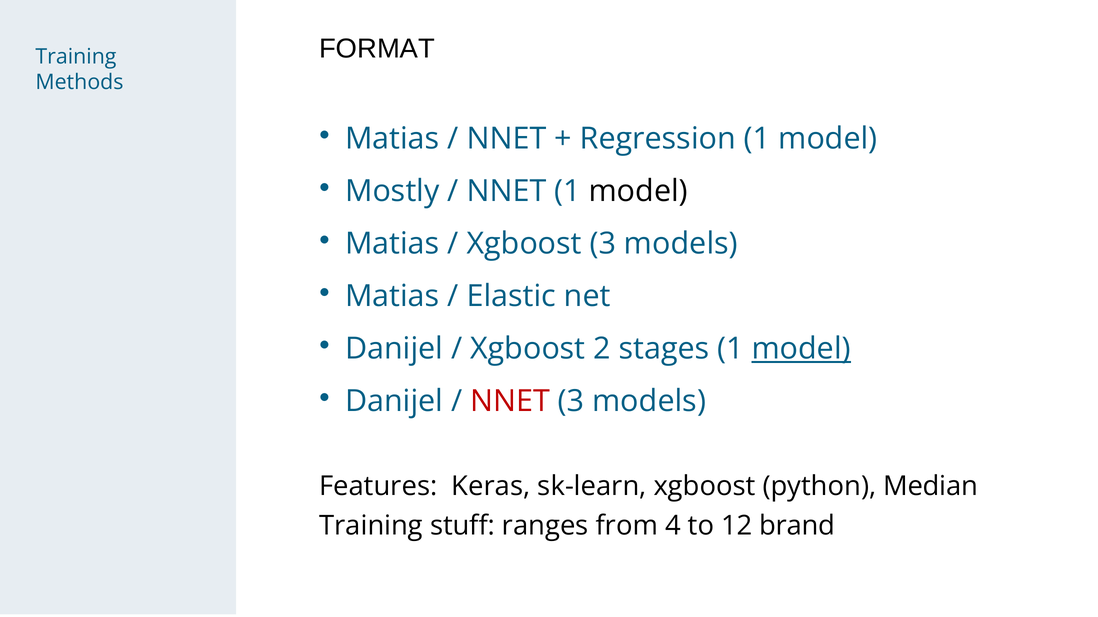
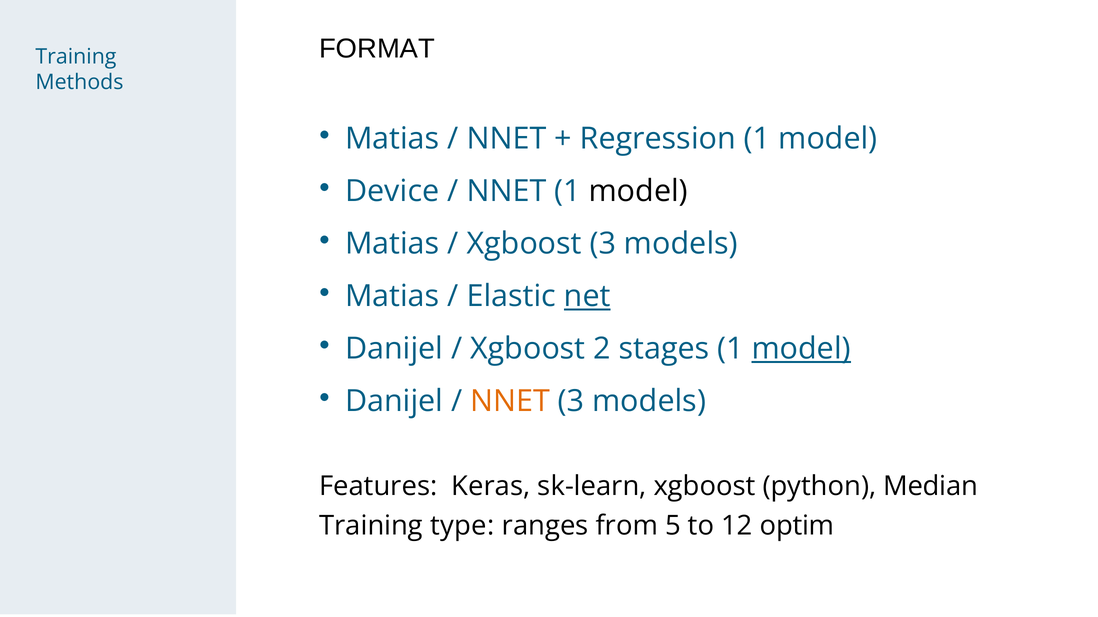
Mostly: Mostly -> Device
net underline: none -> present
NNET at (510, 402) colour: red -> orange
stuff: stuff -> type
4: 4 -> 5
brand: brand -> optim
